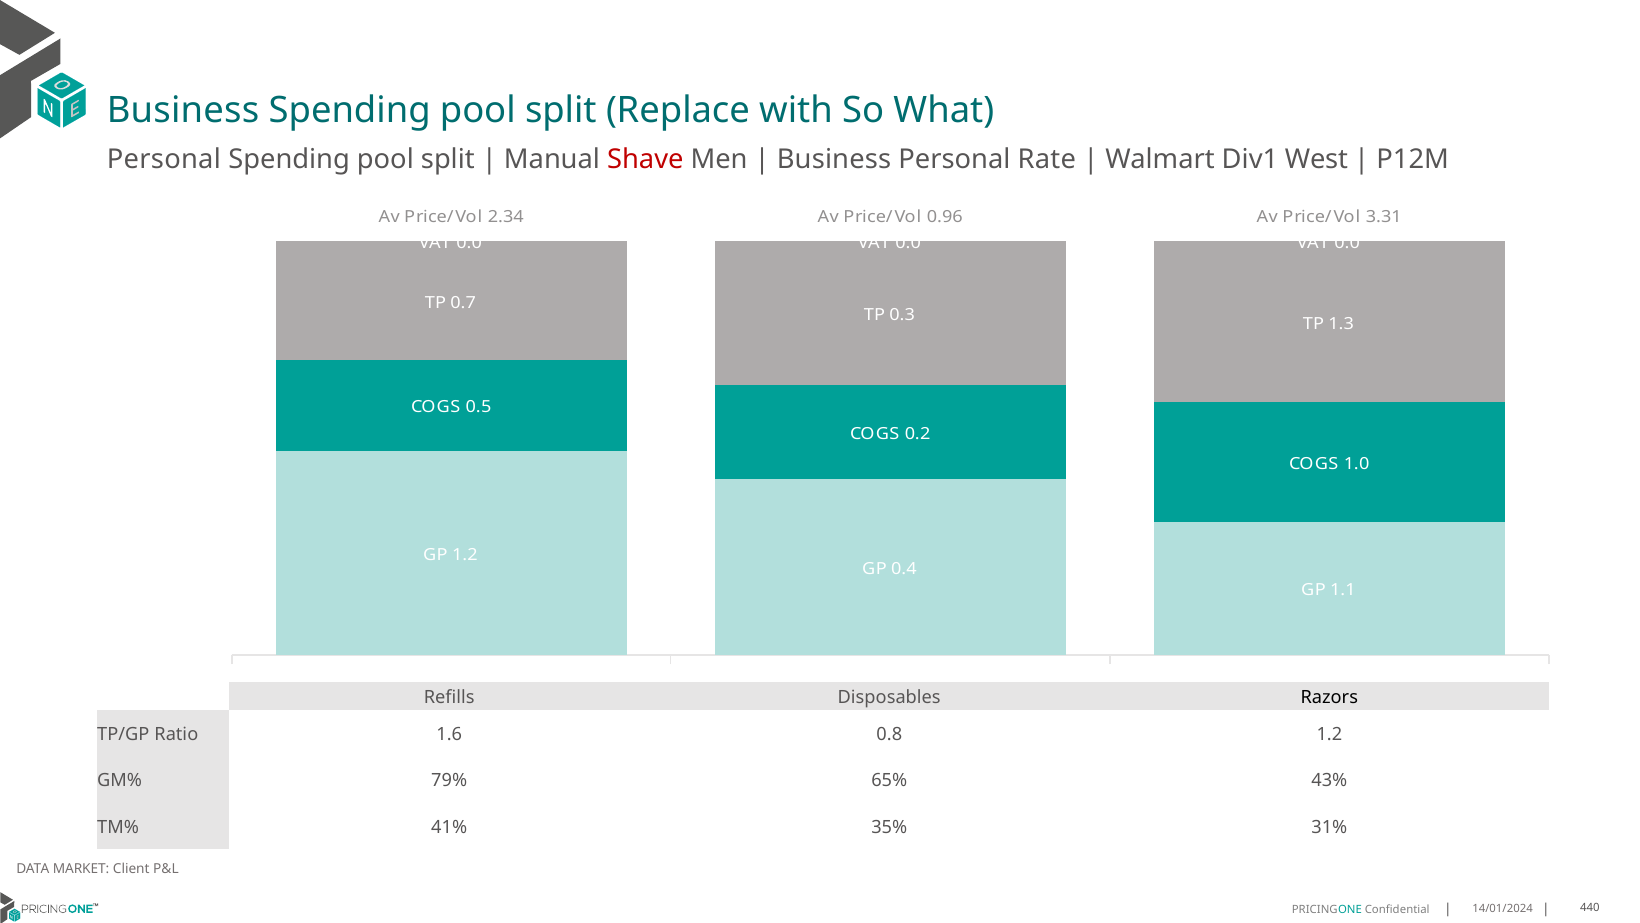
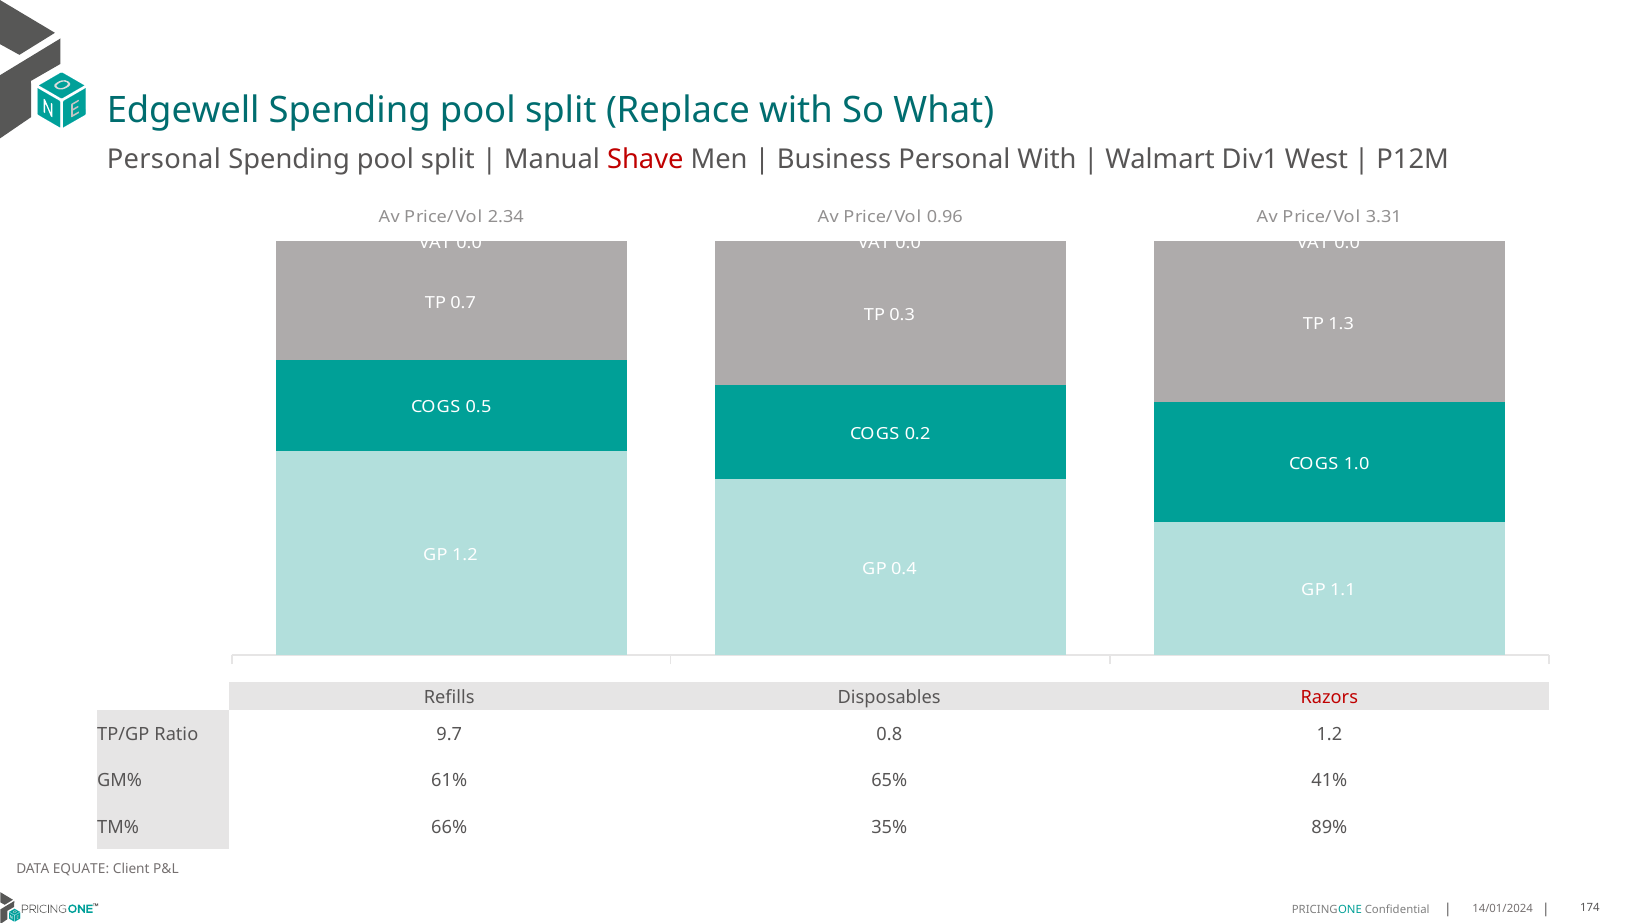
Business at (183, 110): Business -> Edgewell
Personal Rate: Rate -> With
Razors colour: black -> red
1.6: 1.6 -> 9.7
79%: 79% -> 61%
43%: 43% -> 41%
41%: 41% -> 66%
31%: 31% -> 89%
MARKET: MARKET -> EQUATE
440: 440 -> 174
